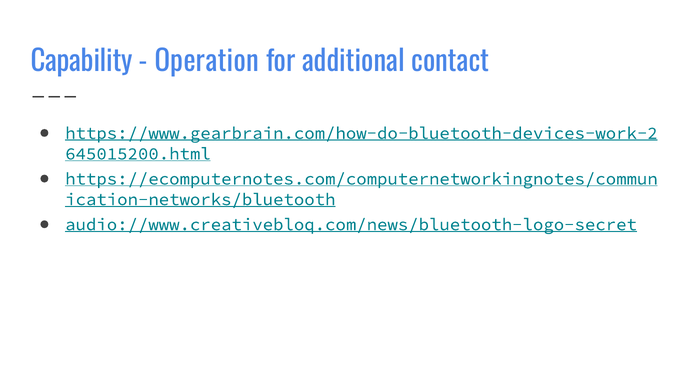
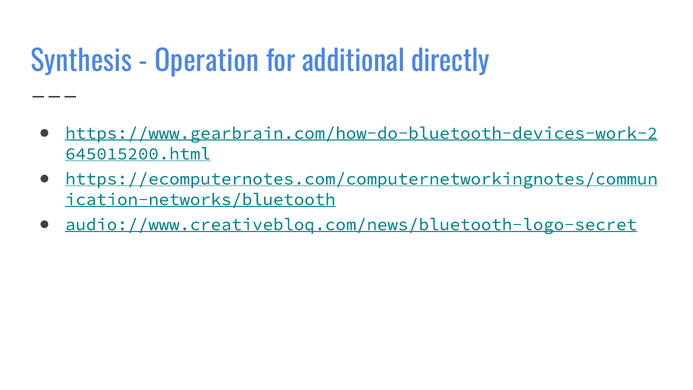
Capability: Capability -> Synthesis
contact: contact -> directly
